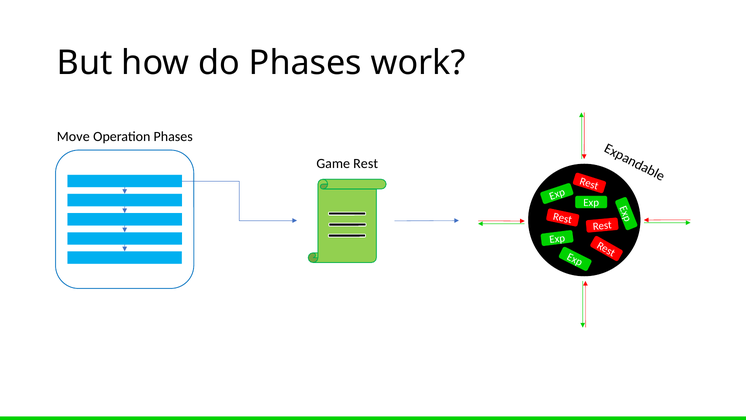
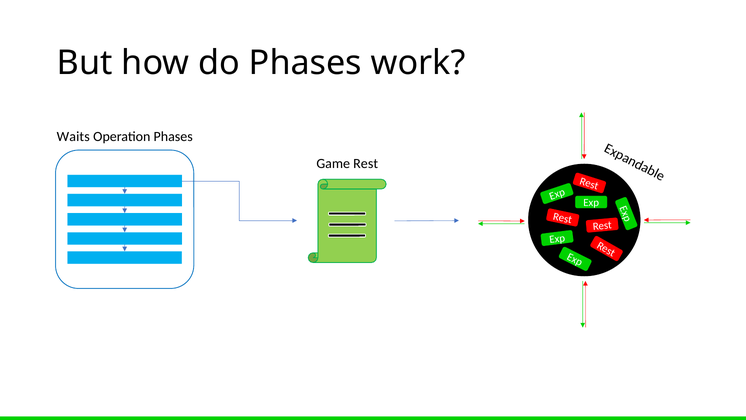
Move: Move -> Waits
